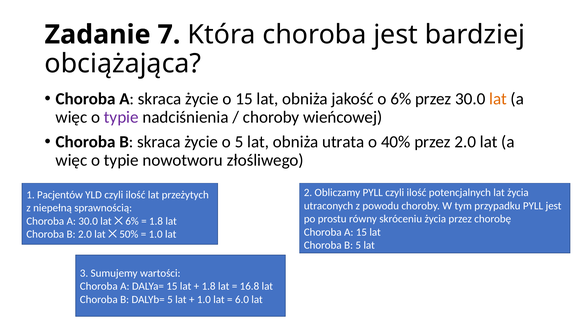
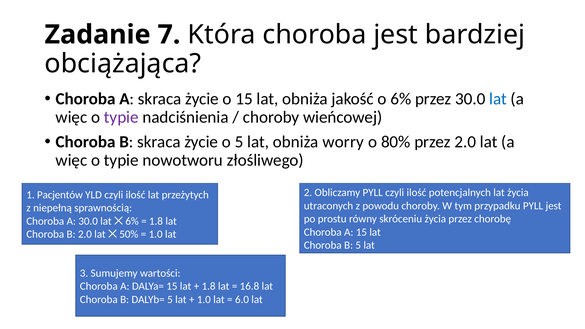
lat at (498, 99) colour: orange -> blue
utrata: utrata -> worry
40%: 40% -> 80%
